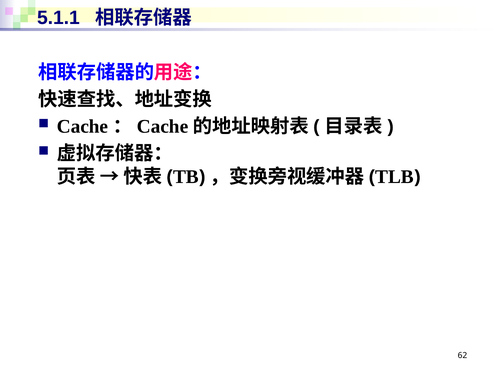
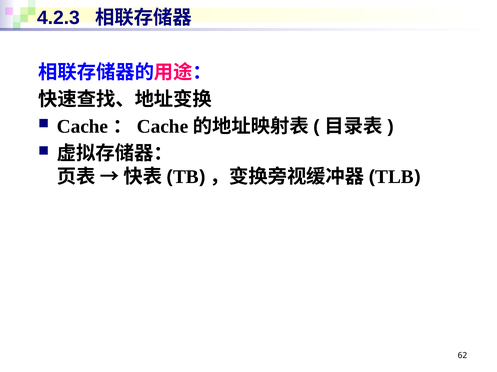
5.1.1: 5.1.1 -> 4.2.3
